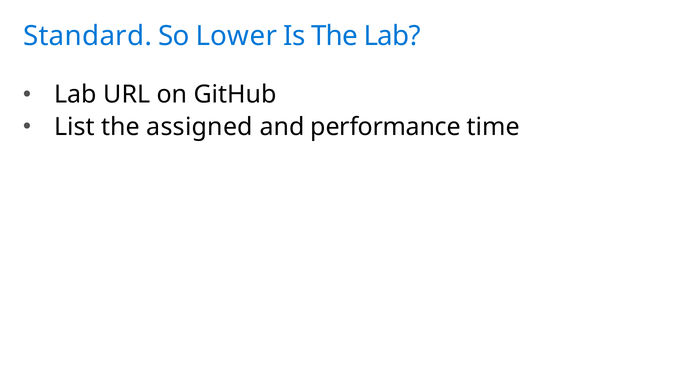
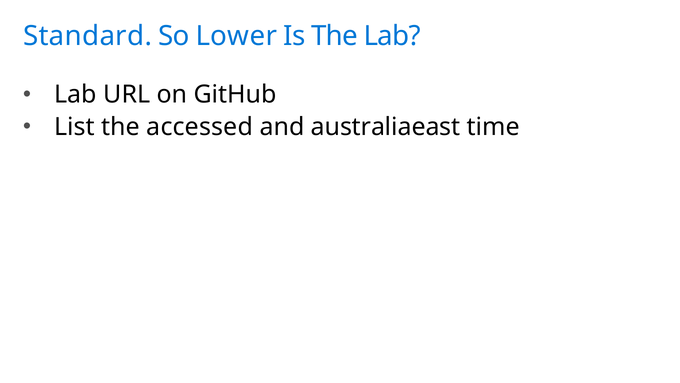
assigned: assigned -> accessed
performance: performance -> australiaeast
